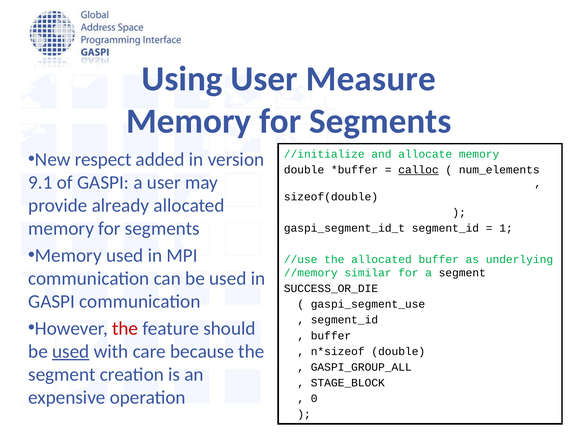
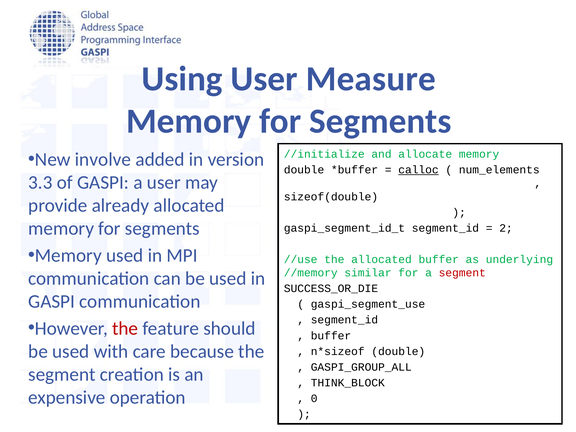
respect: respect -> involve
9.1: 9.1 -> 3.3
1: 1 -> 2
segment at (462, 273) colour: black -> red
used at (71, 351) underline: present -> none
STAGE_BLOCK: STAGE_BLOCK -> THINK_BLOCK
